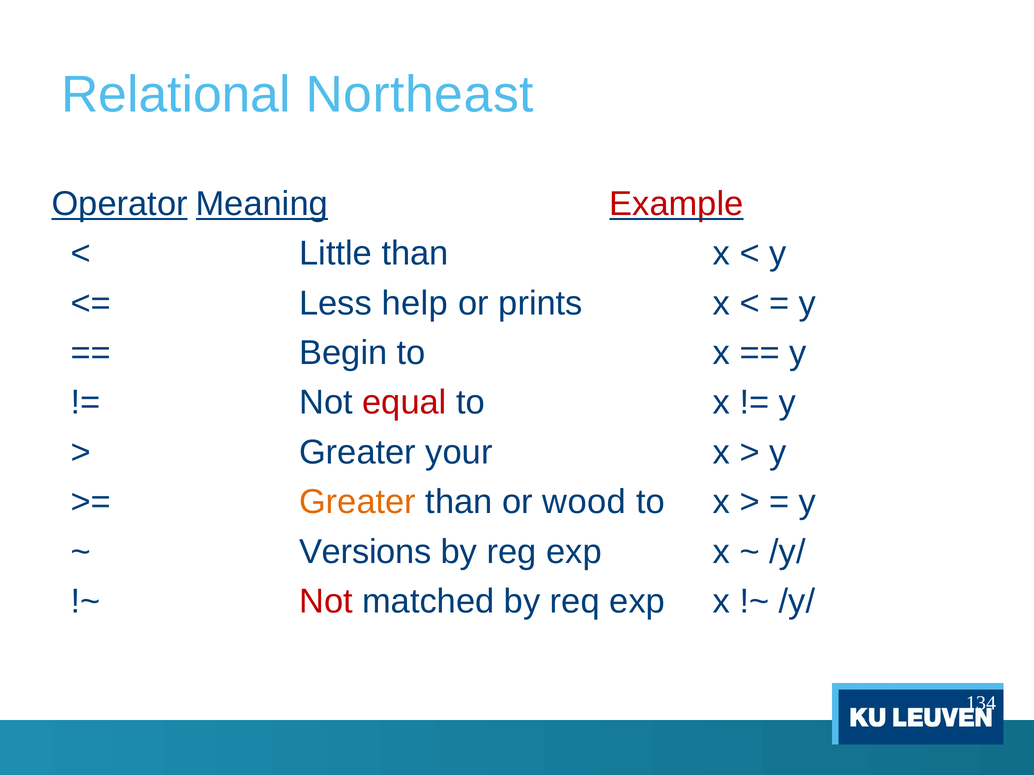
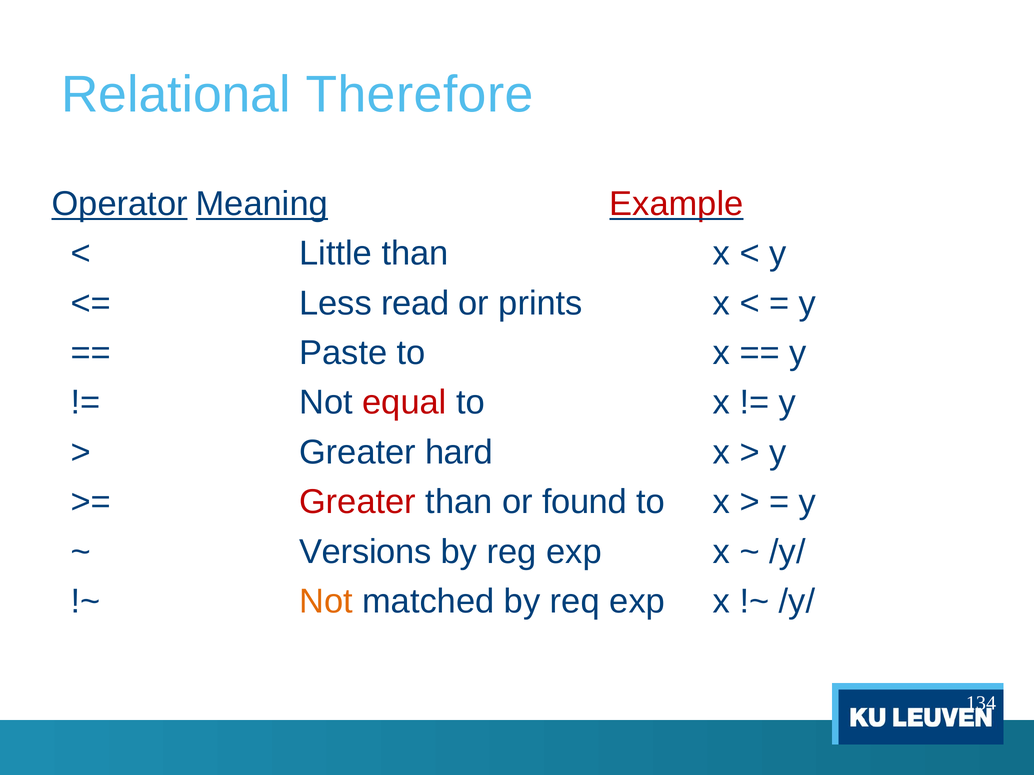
Northeast: Northeast -> Therefore
help: help -> read
Begin: Begin -> Paste
your: your -> hard
Greater at (358, 502) colour: orange -> red
wood: wood -> found
Not at (326, 602) colour: red -> orange
